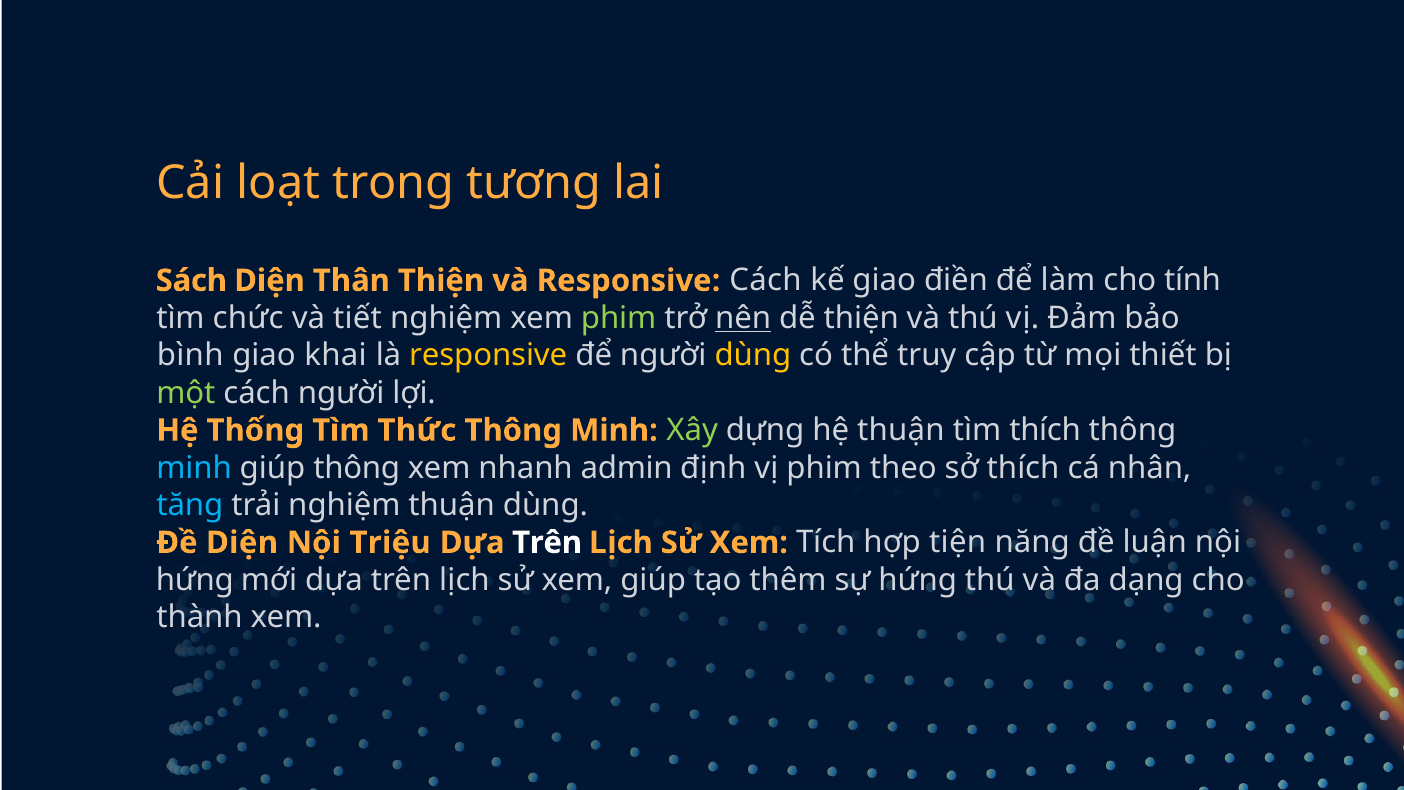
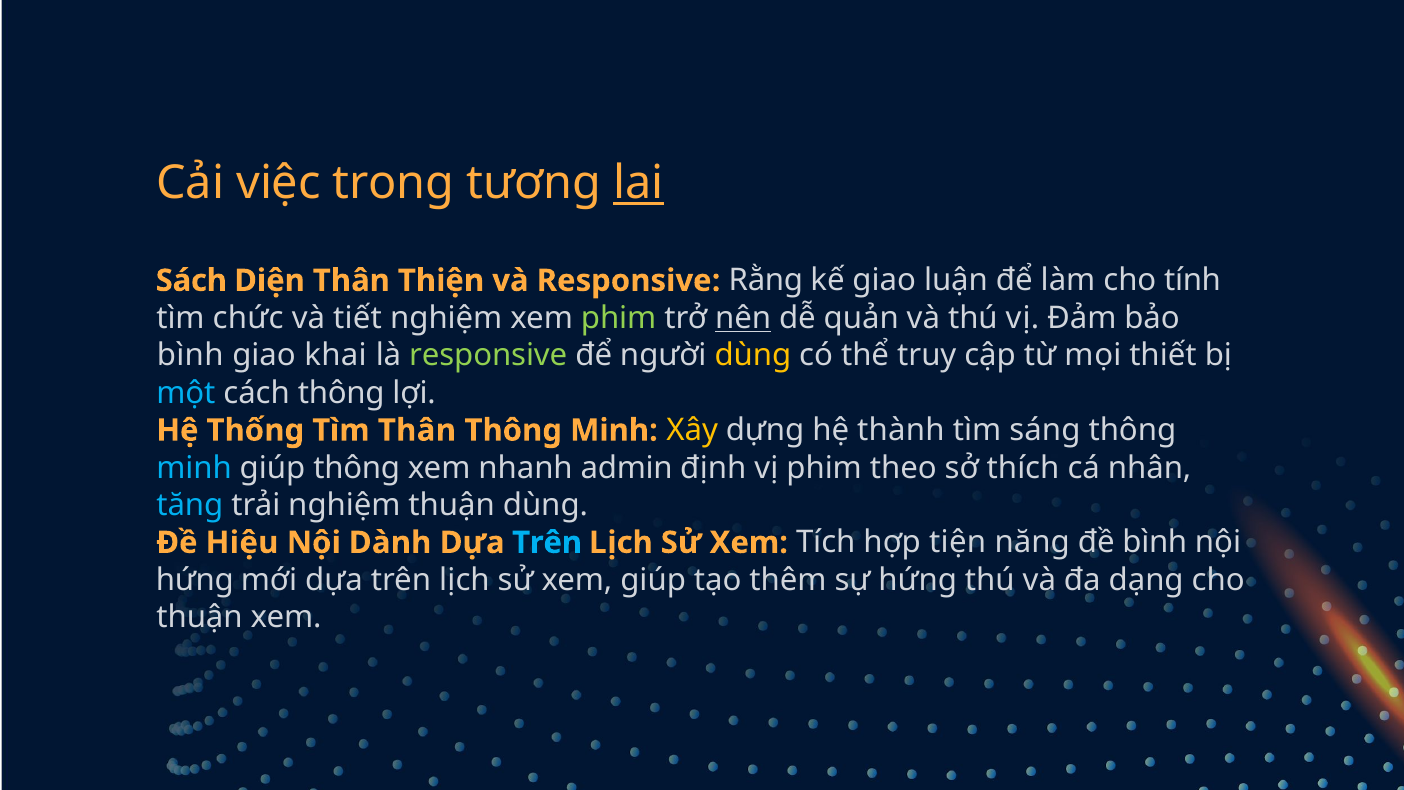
loạt: loạt -> việc
lai underline: none -> present
Responsive Cách: Cách -> Rằng
điền: điền -> luận
dễ thiện: thiện -> quản
responsive at (488, 355) colour: yellow -> light green
một colour: light green -> light blue
cách người: người -> thông
Tìm Thức: Thức -> Thân
Xây colour: light green -> yellow
hệ thuận: thuận -> thành
tìm thích: thích -> sáng
Đề Diện: Diện -> Hiệu
Triệu: Triệu -> Dành
Trên at (547, 543) colour: white -> light blue
đề luận: luận -> bình
thành at (200, 617): thành -> thuận
